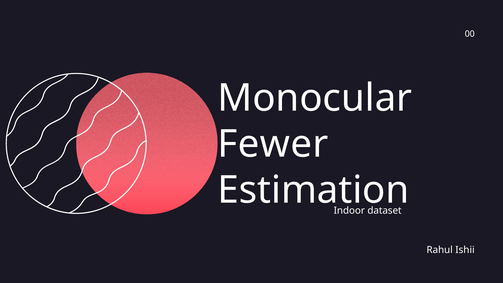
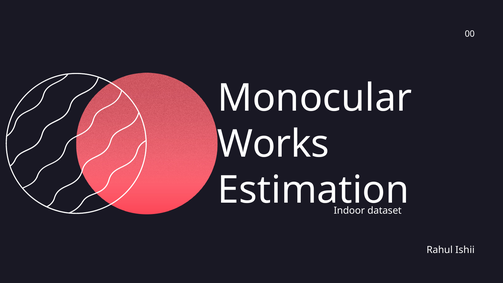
Fewer: Fewer -> Works
